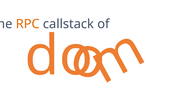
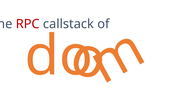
RPC colour: orange -> red
